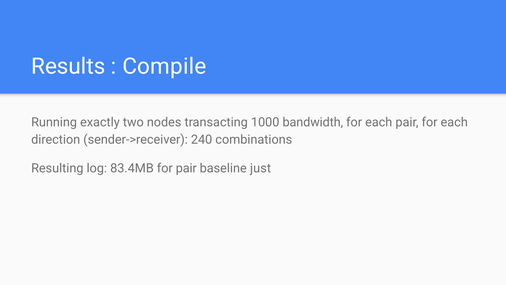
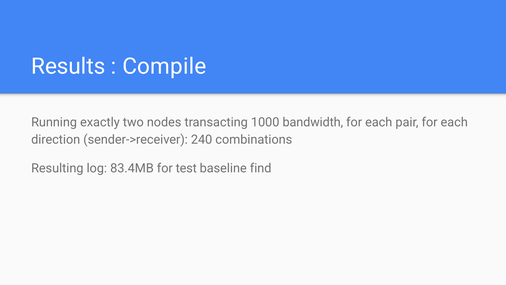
for pair: pair -> test
just: just -> find
